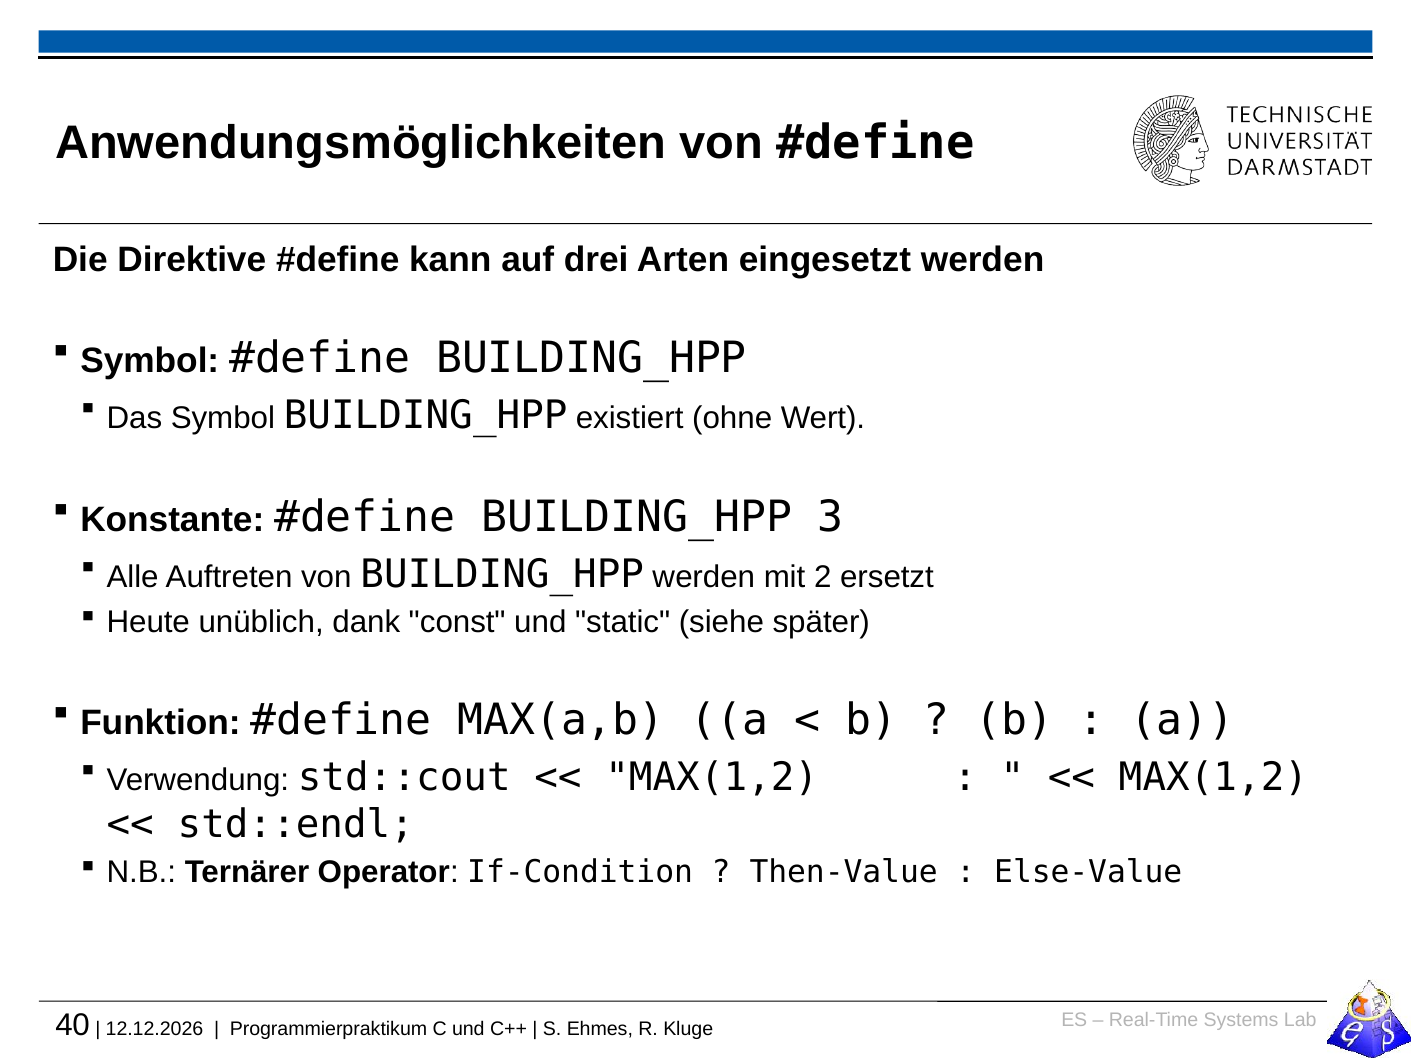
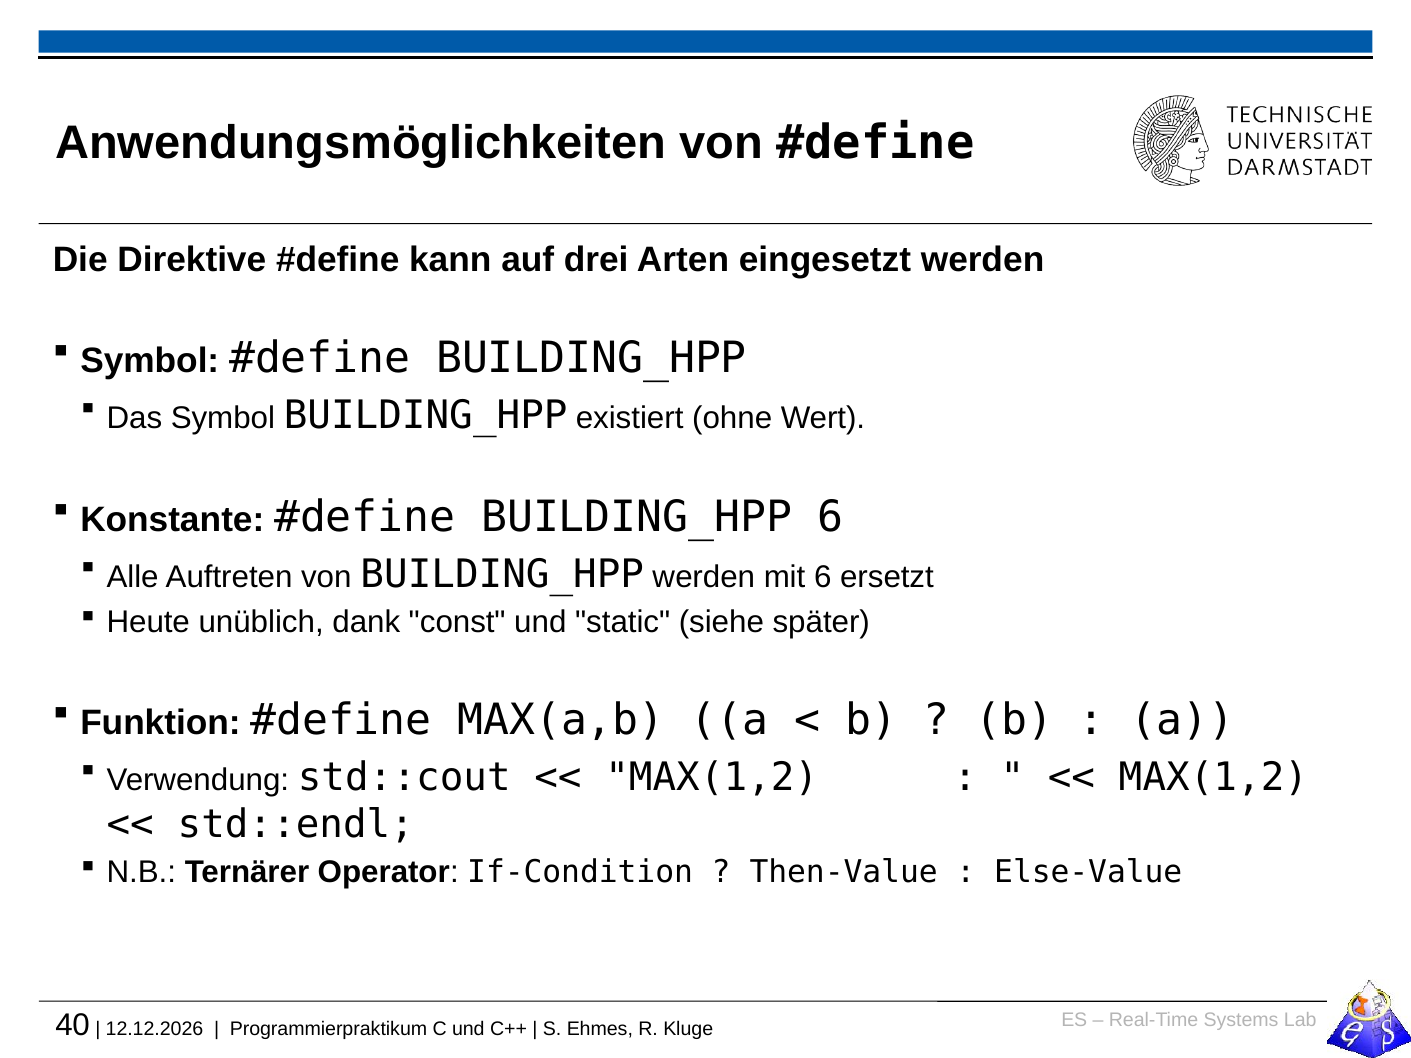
BUILDING_HPP 3: 3 -> 6
mit 2: 2 -> 6
